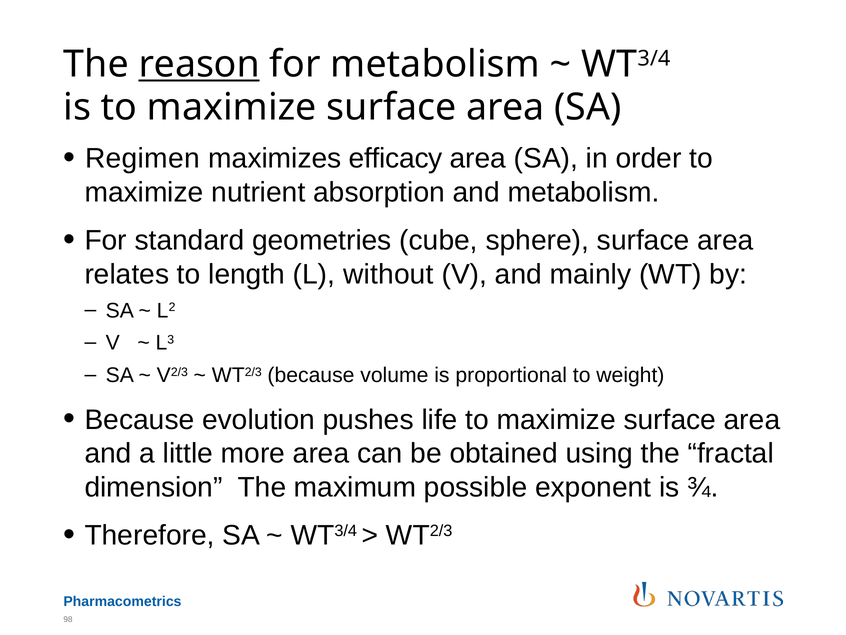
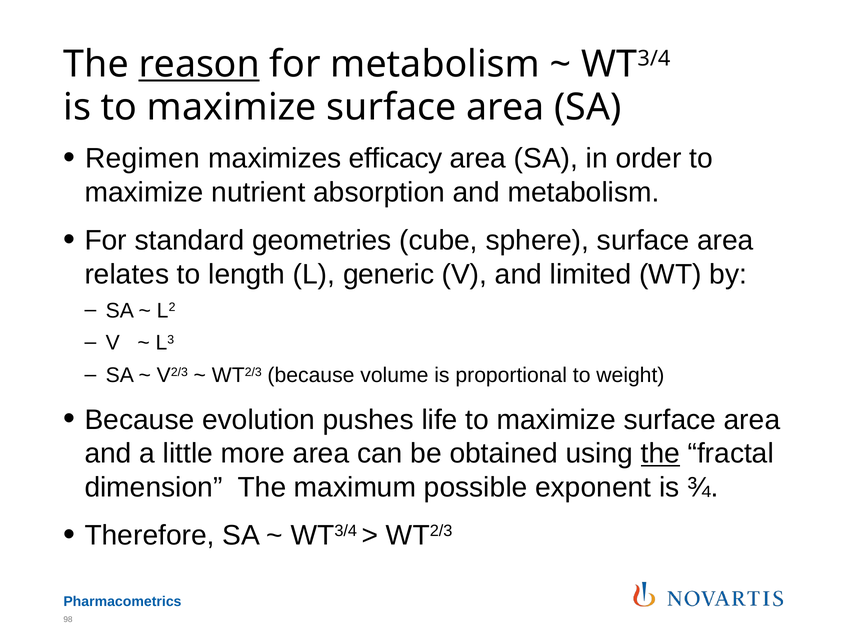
without: without -> generic
mainly: mainly -> limited
the at (660, 453) underline: none -> present
